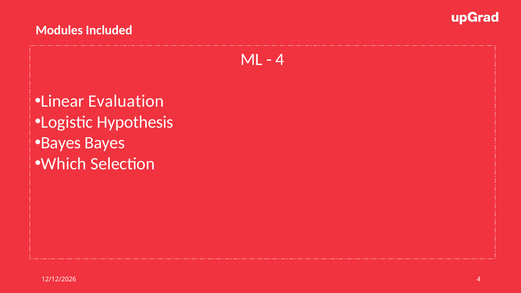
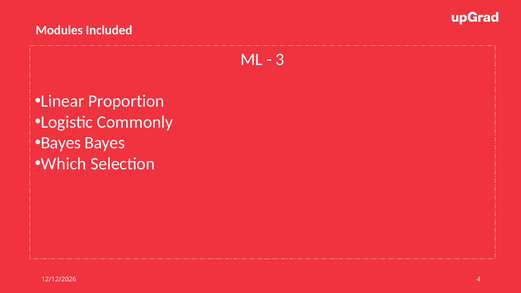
4 at (280, 60): 4 -> 3
Evaluation: Evaluation -> Proportion
Hypothesis: Hypothesis -> Commonly
